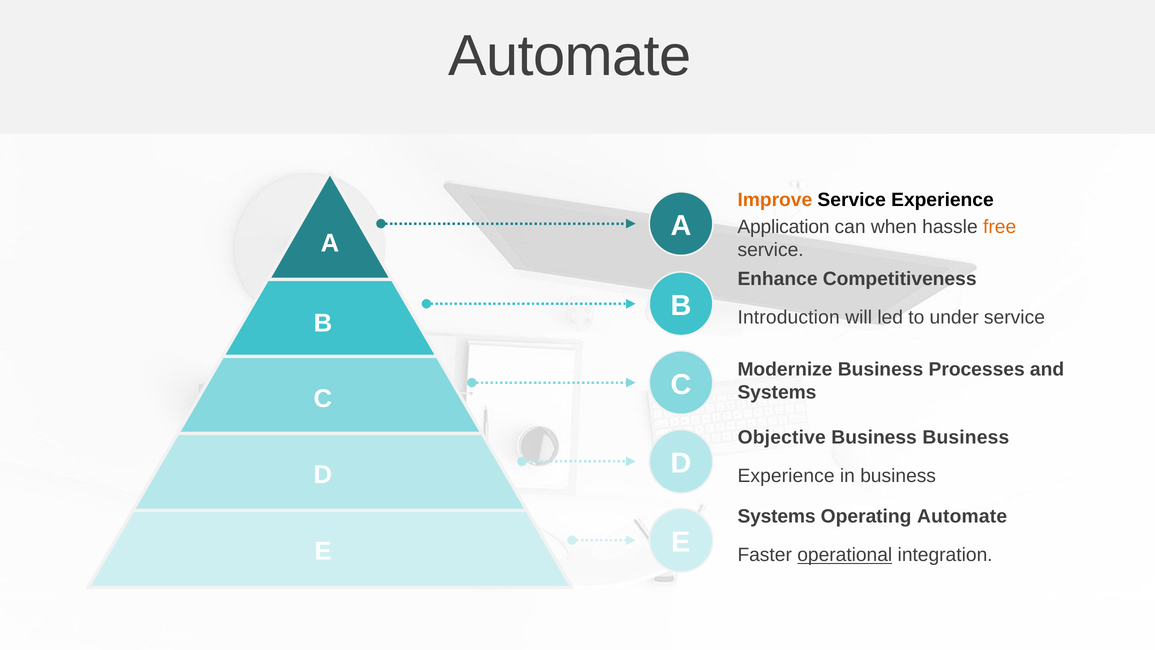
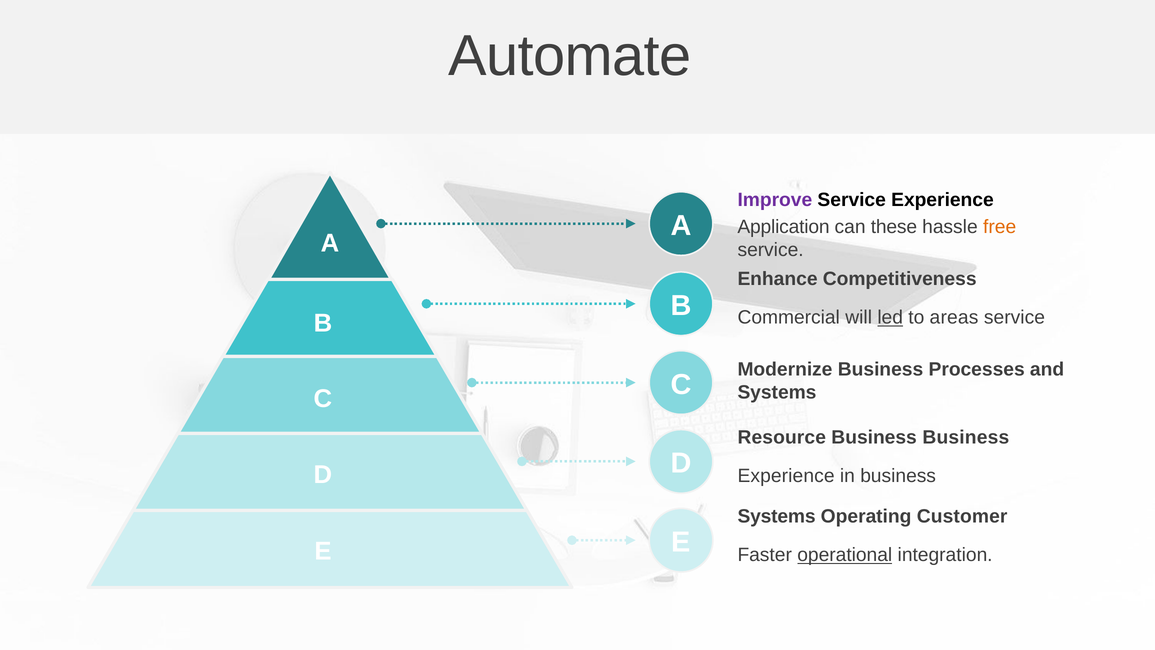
Improve colour: orange -> purple
when: when -> these
Introduction: Introduction -> Commercial
led underline: none -> present
under: under -> areas
Objective: Objective -> Resource
Operating Automate: Automate -> Customer
